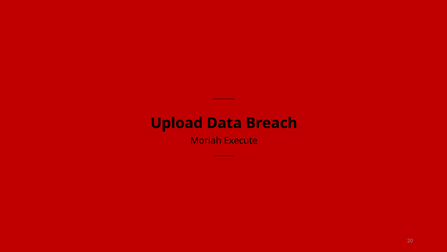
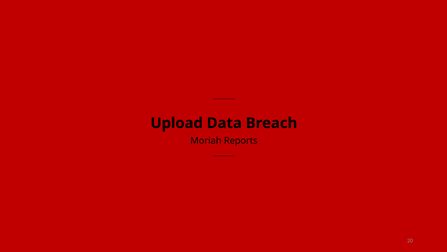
Execute: Execute -> Reports
